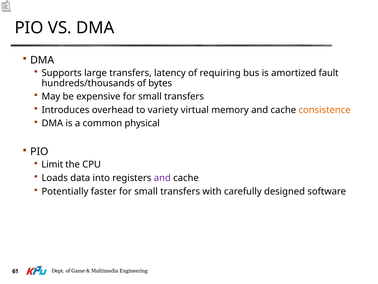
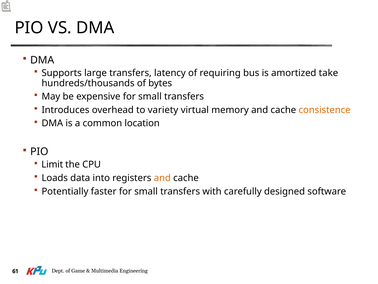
fault: fault -> take
physical: physical -> location
and at (162, 178) colour: purple -> orange
